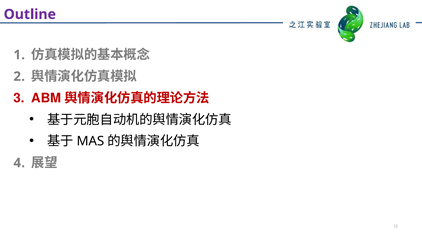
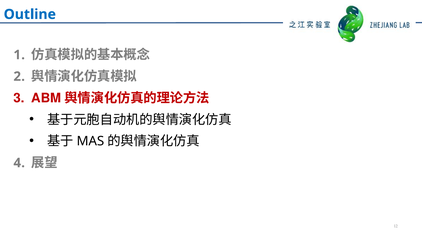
Outline colour: purple -> blue
